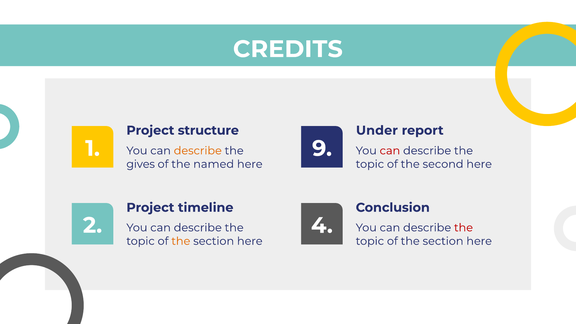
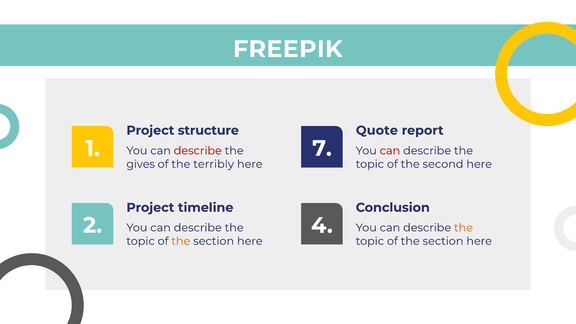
CREDITS: CREDITS -> FREEPIK
Under: Under -> Quote
9: 9 -> 7
describe at (198, 151) colour: orange -> red
named: named -> terribly
the at (464, 228) colour: red -> orange
